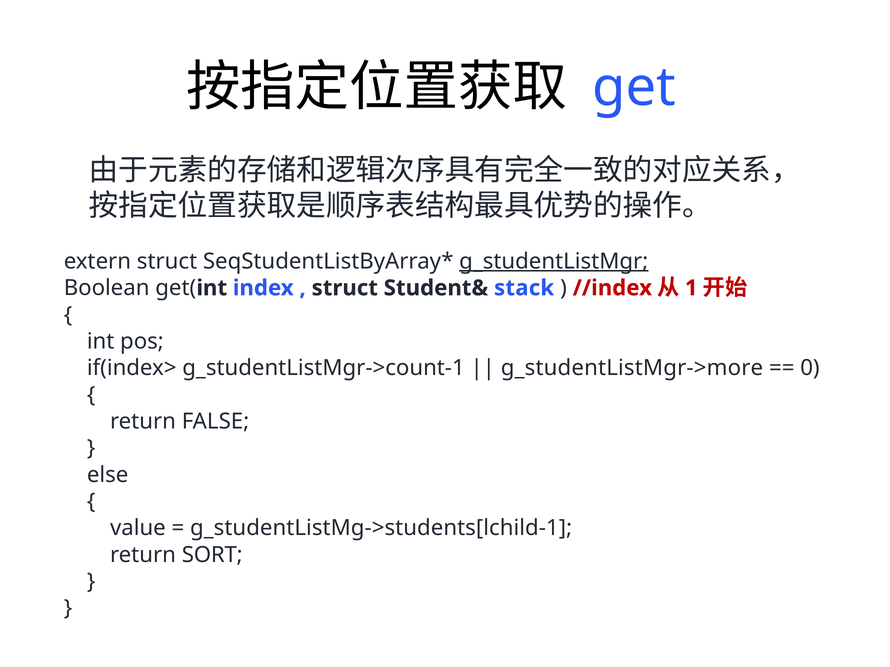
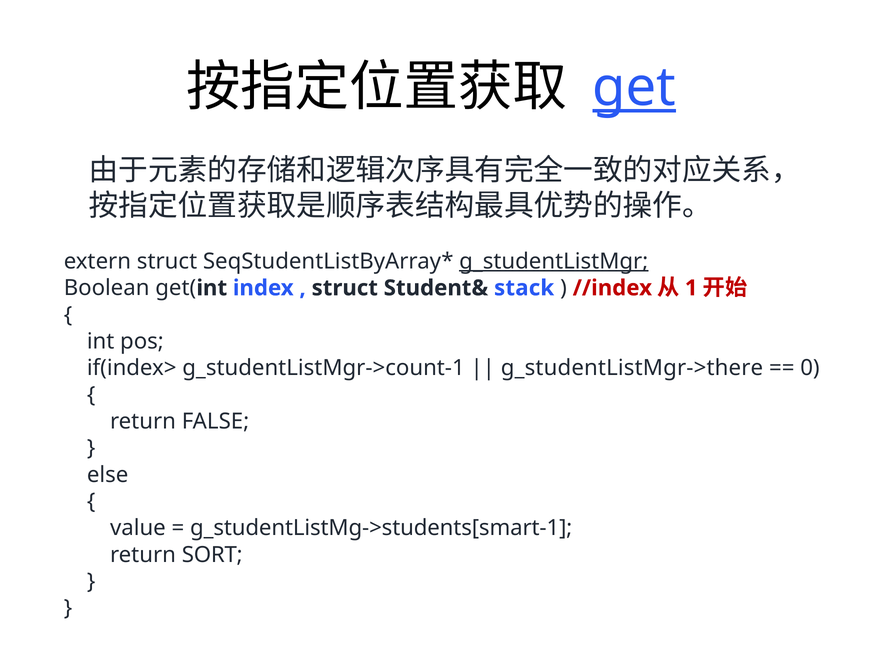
get underline: none -> present
g_studentListMgr->more: g_studentListMgr->more -> g_studentListMgr->there
g_studentListMg->students[lchild-1: g_studentListMg->students[lchild-1 -> g_studentListMg->students[smart-1
